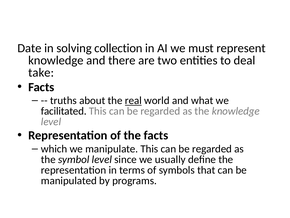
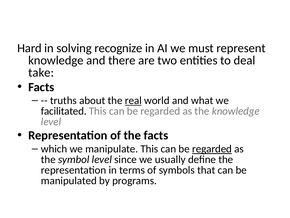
Date: Date -> Hard
collection: collection -> recognize
regarded at (212, 149) underline: none -> present
